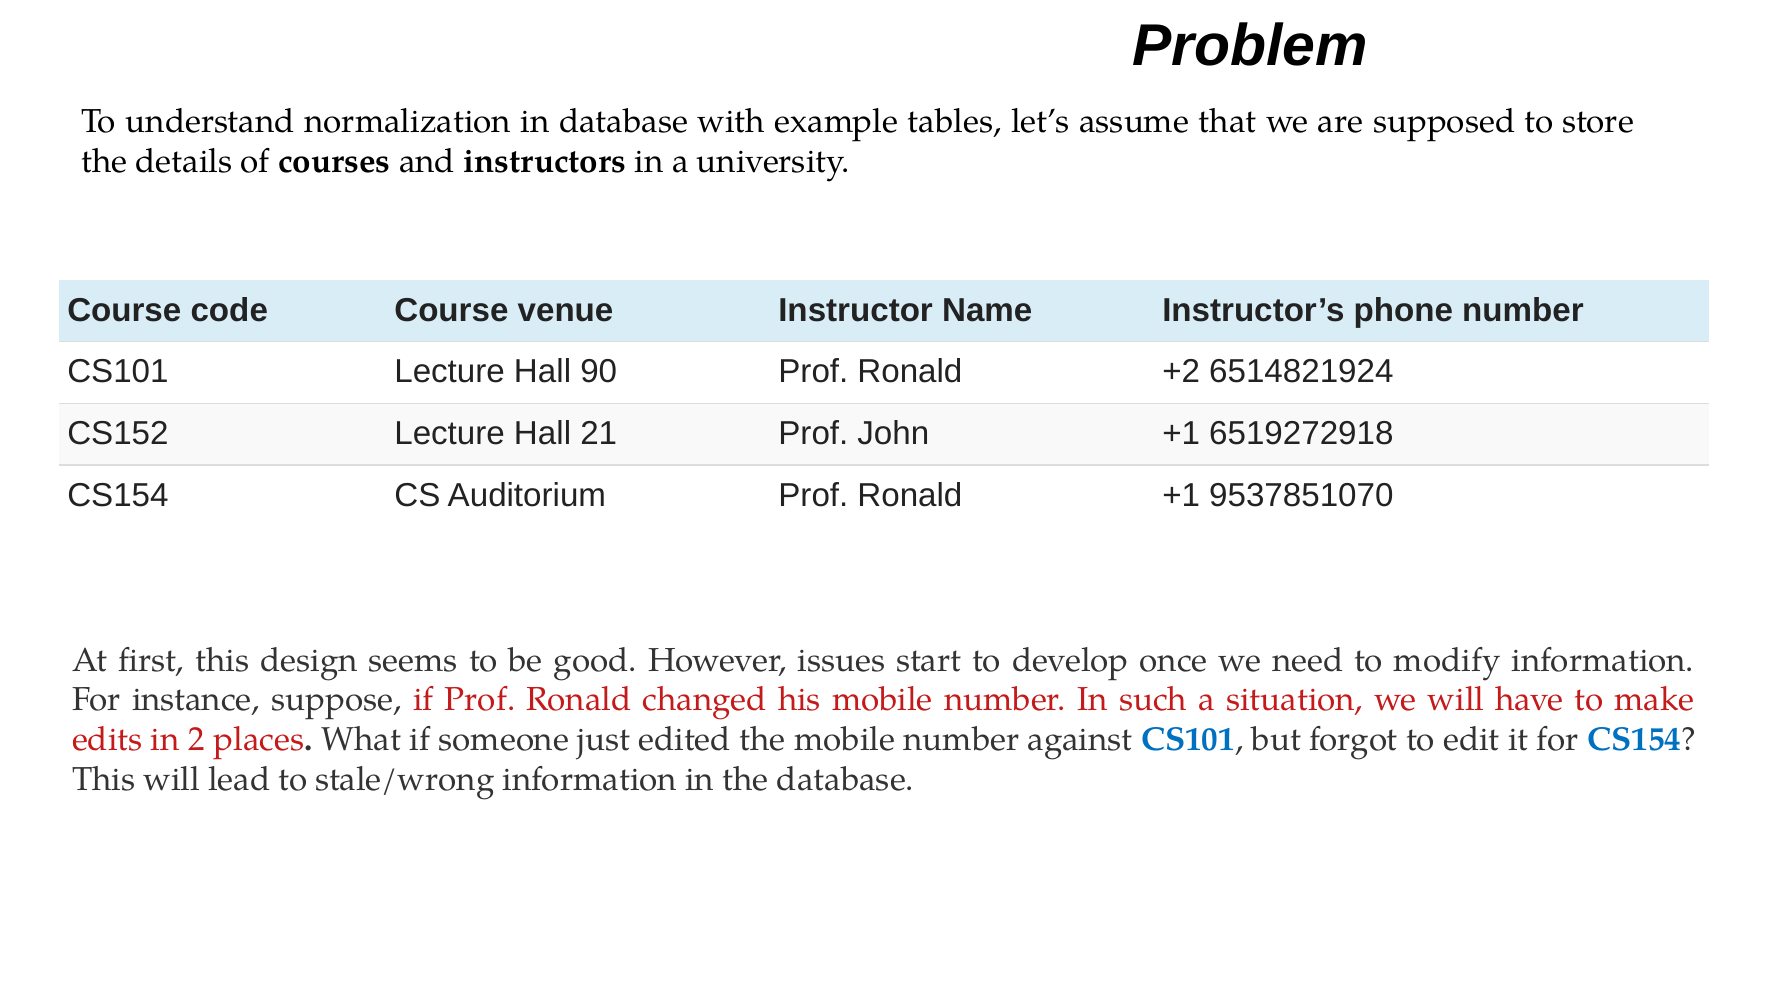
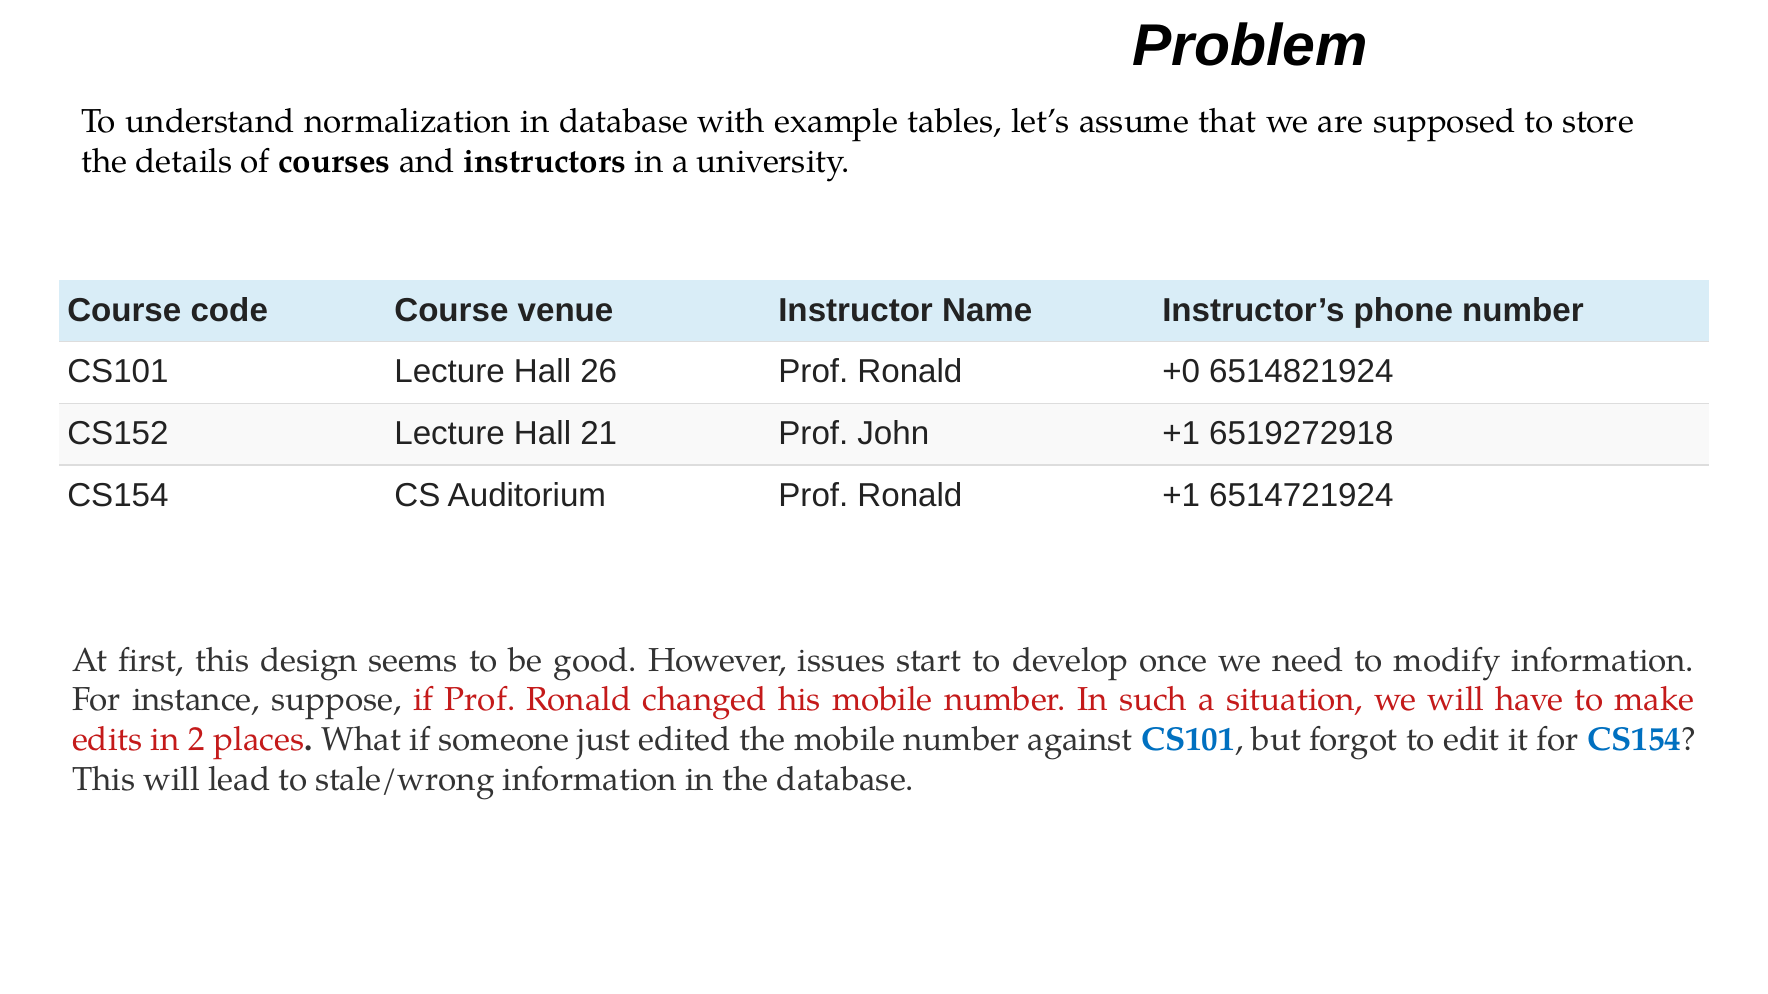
90: 90 -> 26
+2: +2 -> +0
9537851070: 9537851070 -> 6514721924
